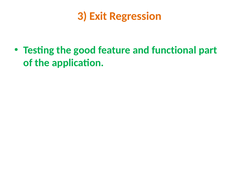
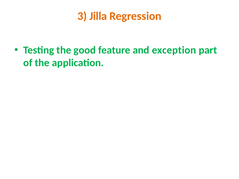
Exit: Exit -> Jilla
functional: functional -> exception
